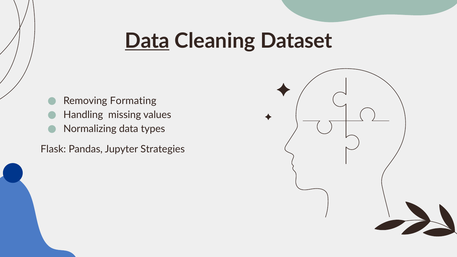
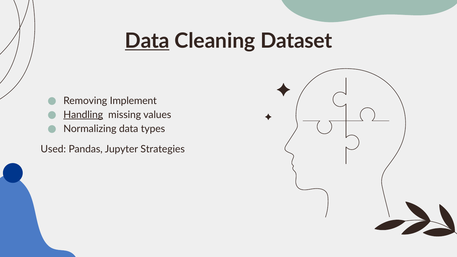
Formating: Formating -> Implement
Handling underline: none -> present
Flask: Flask -> Used
